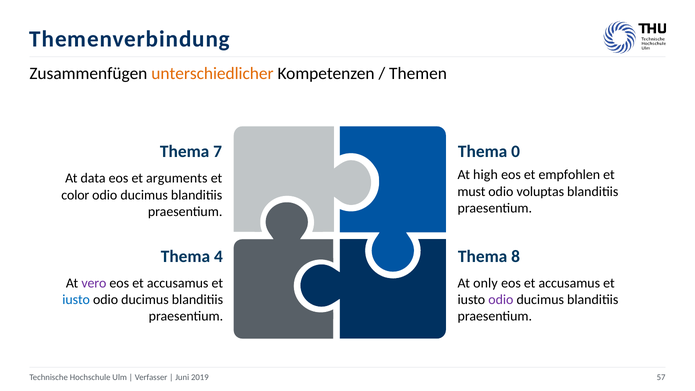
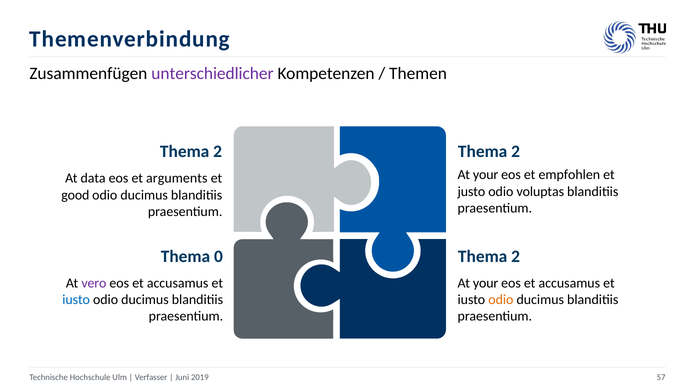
unterschiedlicher colour: orange -> purple
0 at (516, 151): 0 -> 2
7 at (218, 151): 7 -> 2
high at (485, 175): high -> your
must: must -> justo
color: color -> good
4: 4 -> 0
8 at (516, 256): 8 -> 2
only at (485, 283): only -> your
odio at (501, 300) colour: purple -> orange
